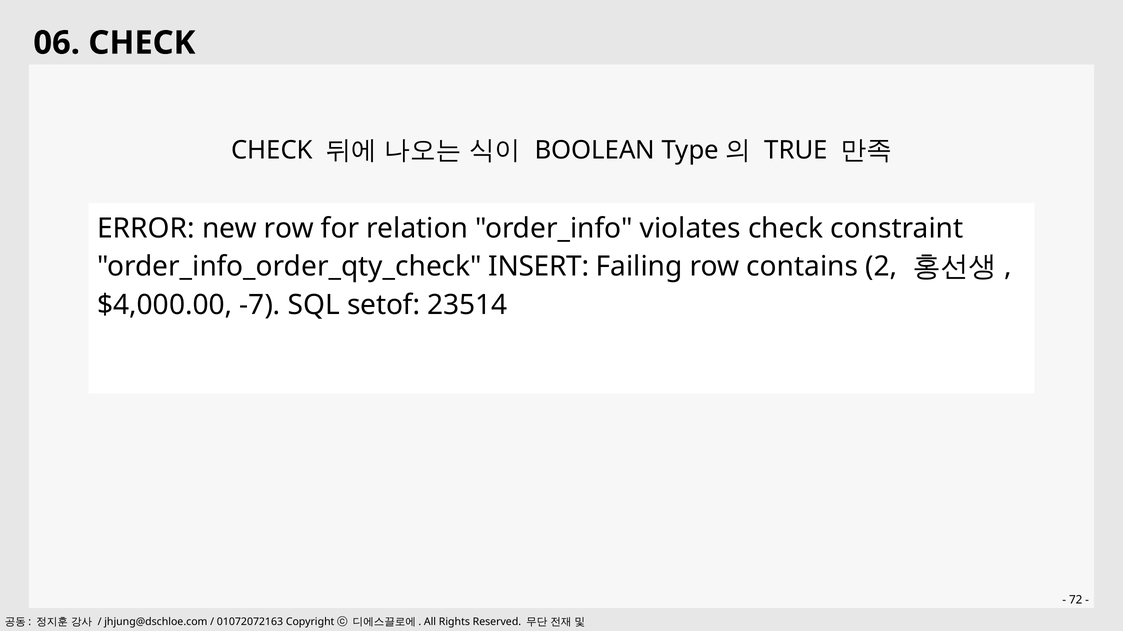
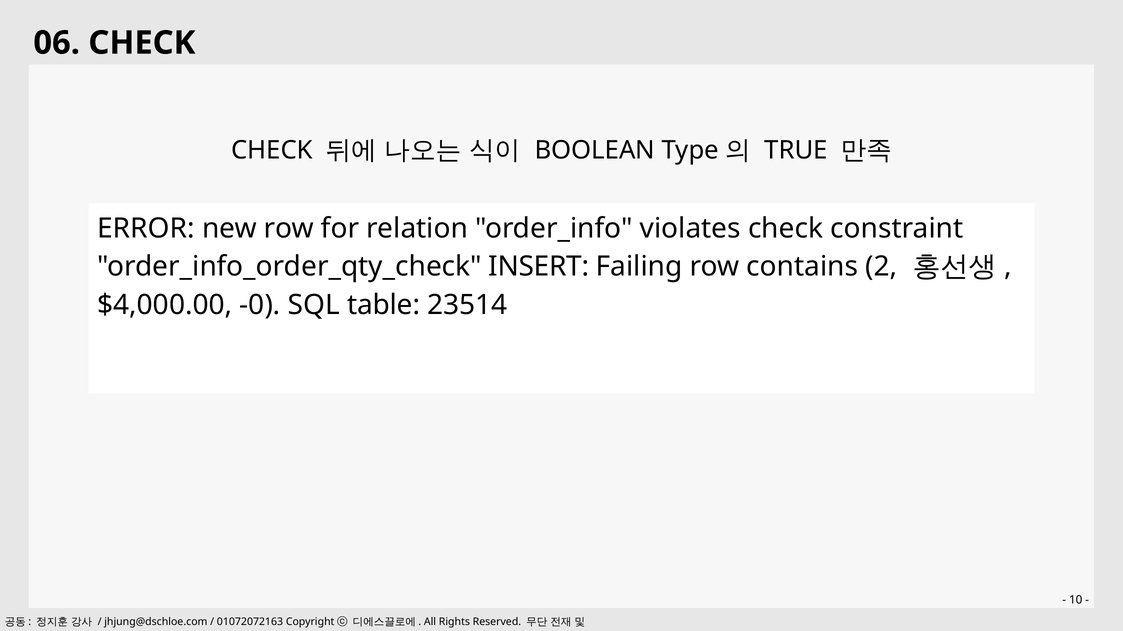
-7: -7 -> -0
setof: setof -> table
72: 72 -> 10
